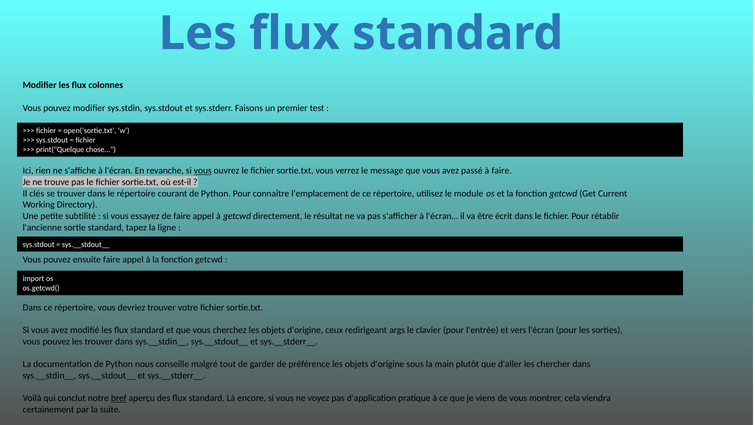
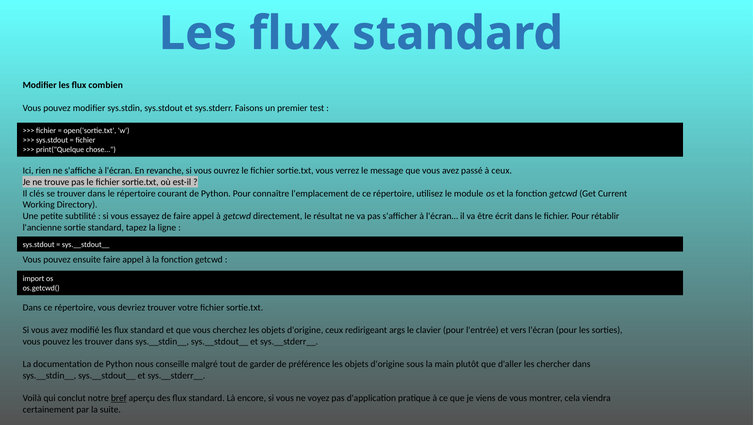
colonnes: colonnes -> combien
vous at (203, 171) underline: present -> none
à faire: faire -> ceux
